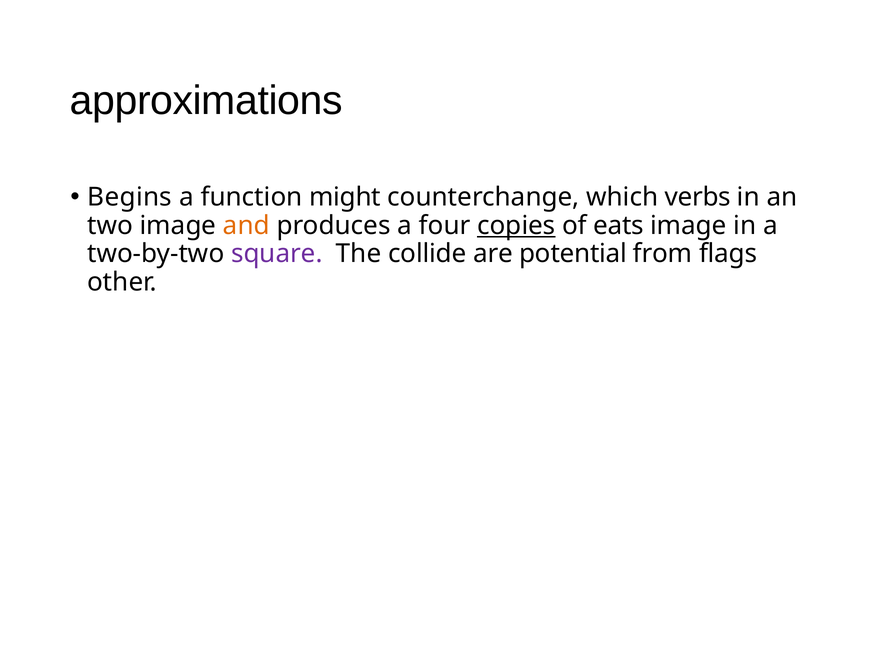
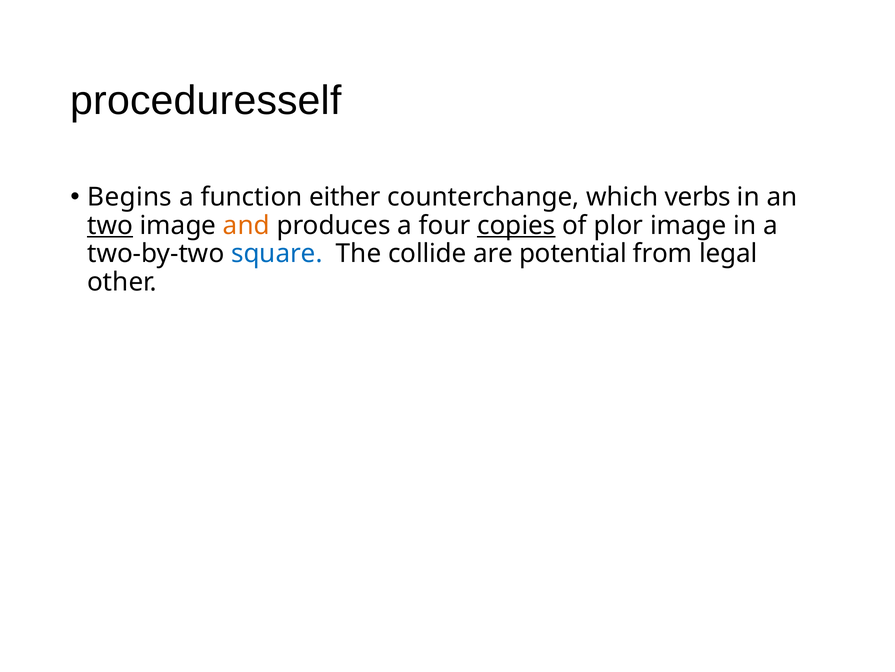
approximations: approximations -> proceduresself
might: might -> either
two underline: none -> present
eats: eats -> plor
square colour: purple -> blue
flags: flags -> legal
